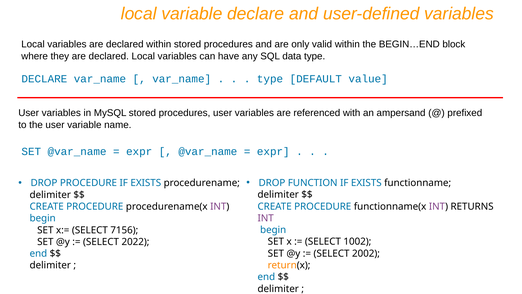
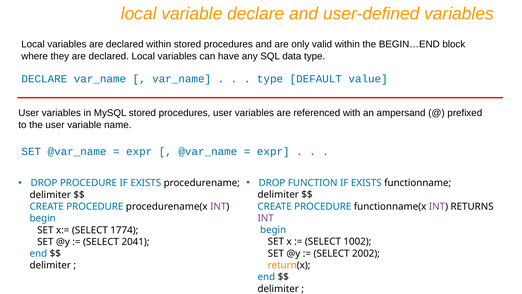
7156: 7156 -> 1774
2022: 2022 -> 2041
